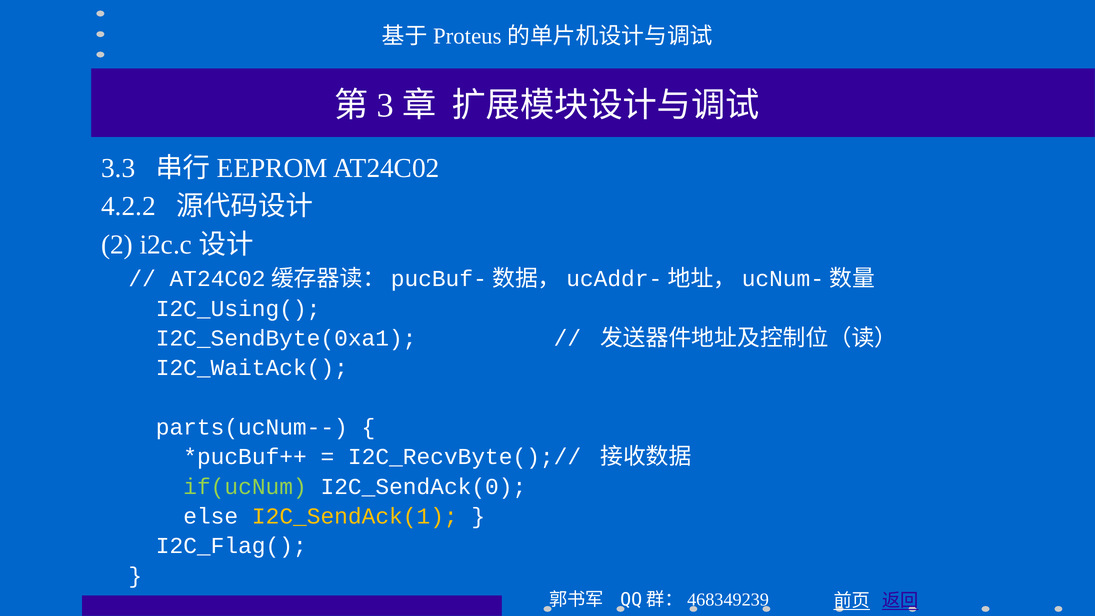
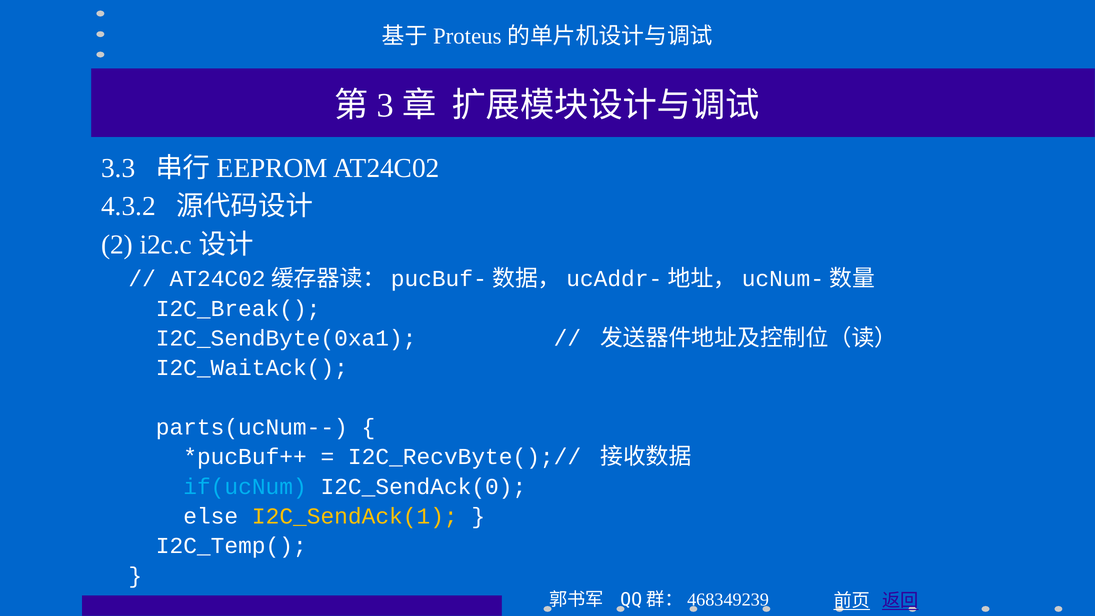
4.2.2: 4.2.2 -> 4.3.2
I2C_Using(: I2C_Using( -> I2C_Break(
if(ucNum colour: light green -> light blue
I2C_Flag(: I2C_Flag( -> I2C_Temp(
